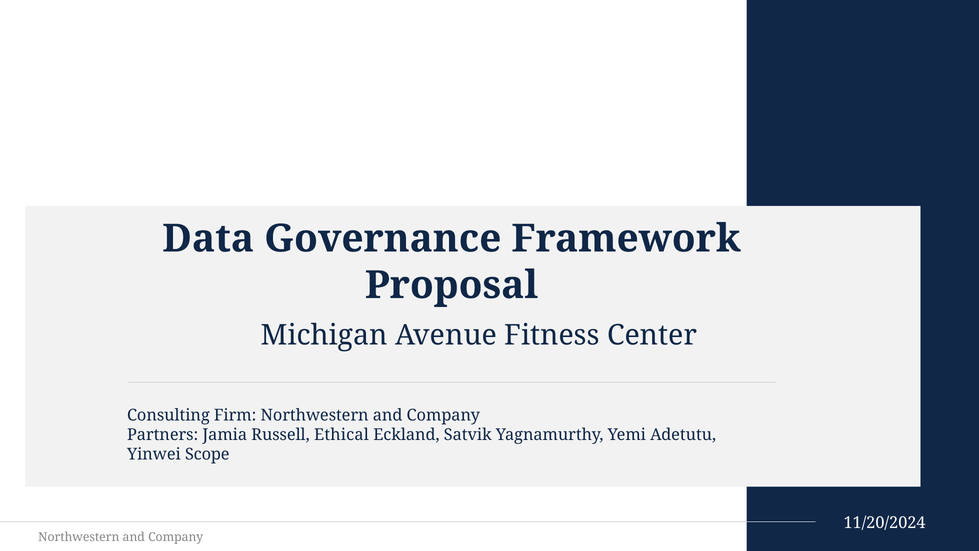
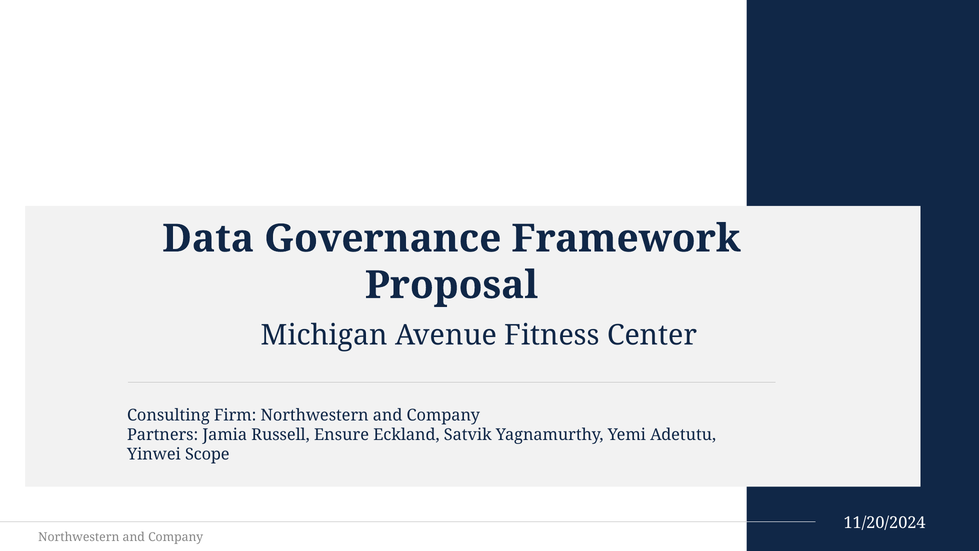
Ethical: Ethical -> Ensure
